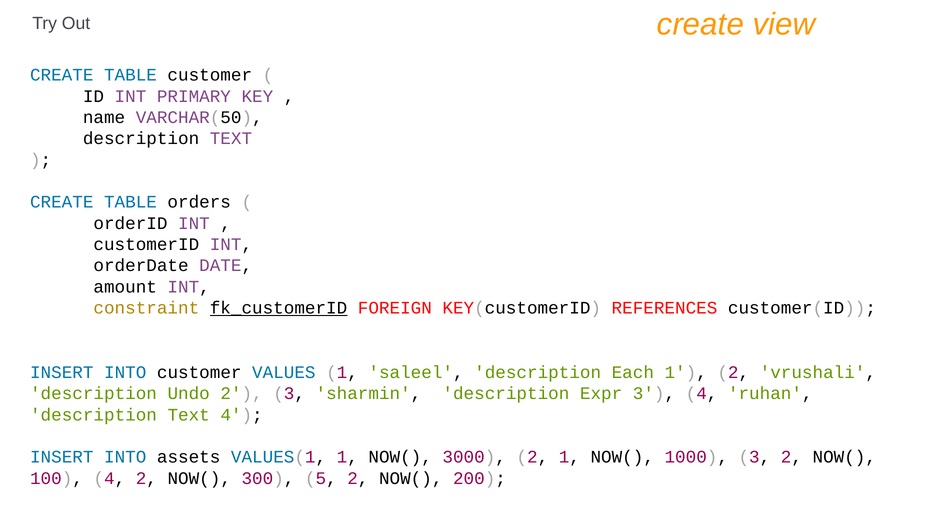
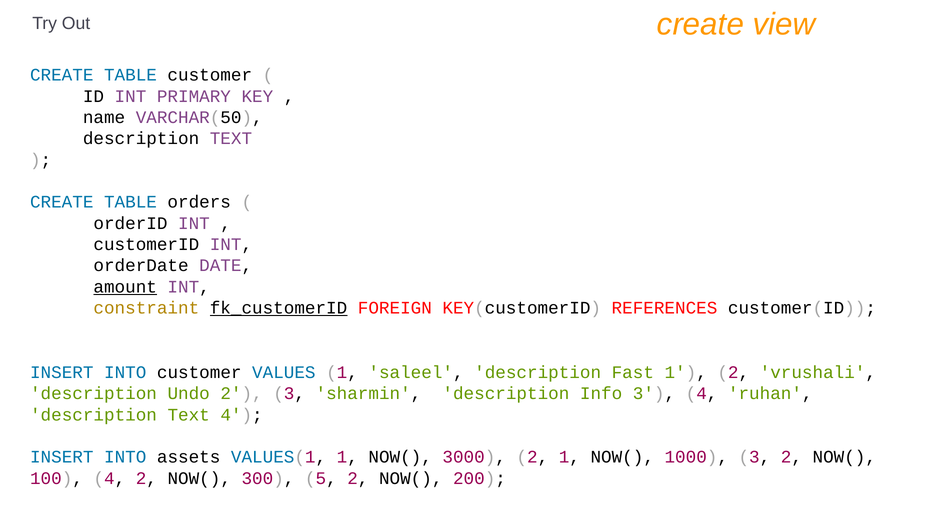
amount underline: none -> present
Each: Each -> Fast
Expr: Expr -> Info
